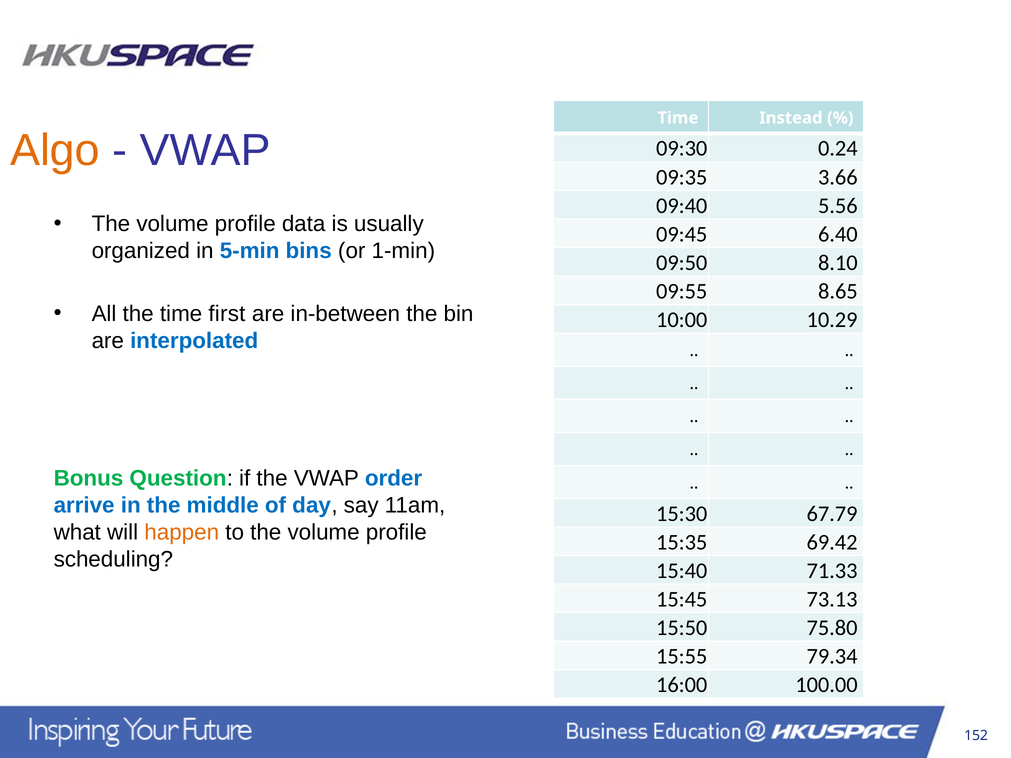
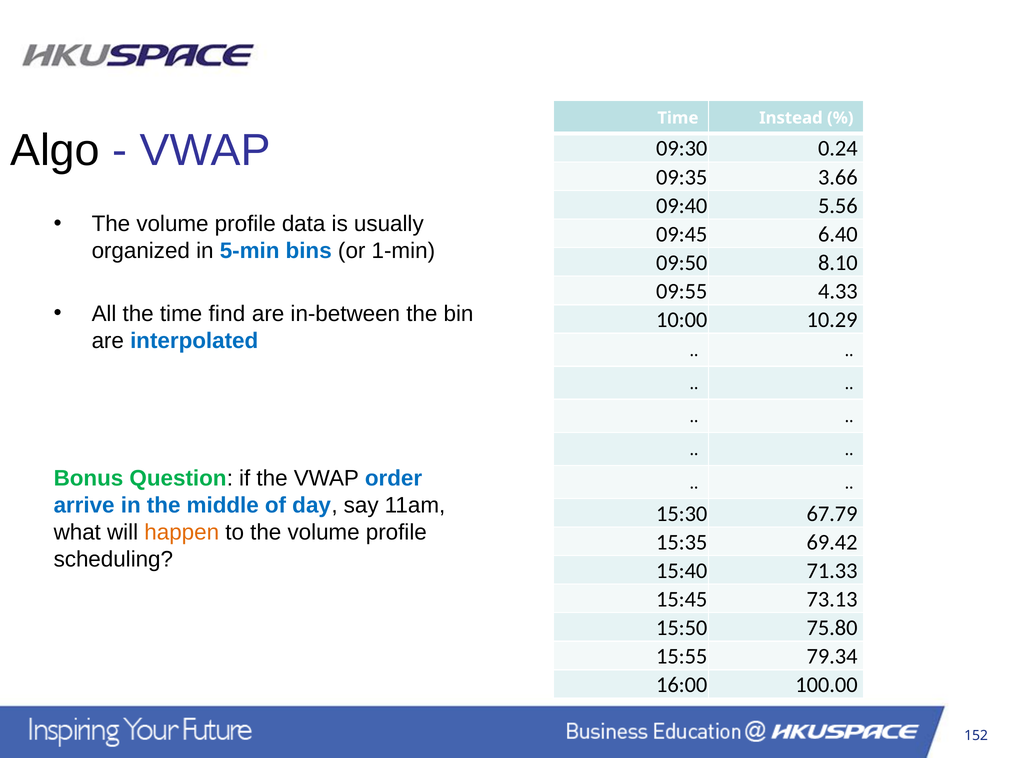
Algo colour: orange -> black
8.65: 8.65 -> 4.33
first: first -> find
